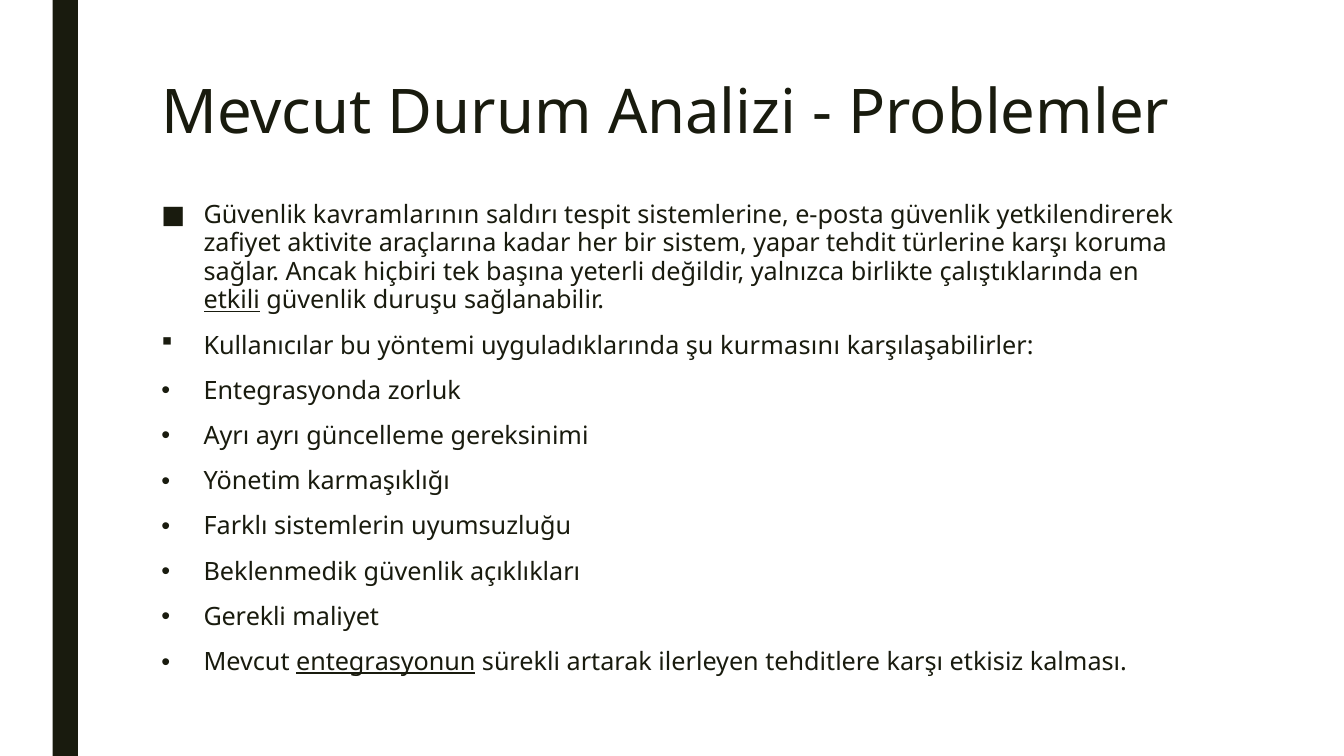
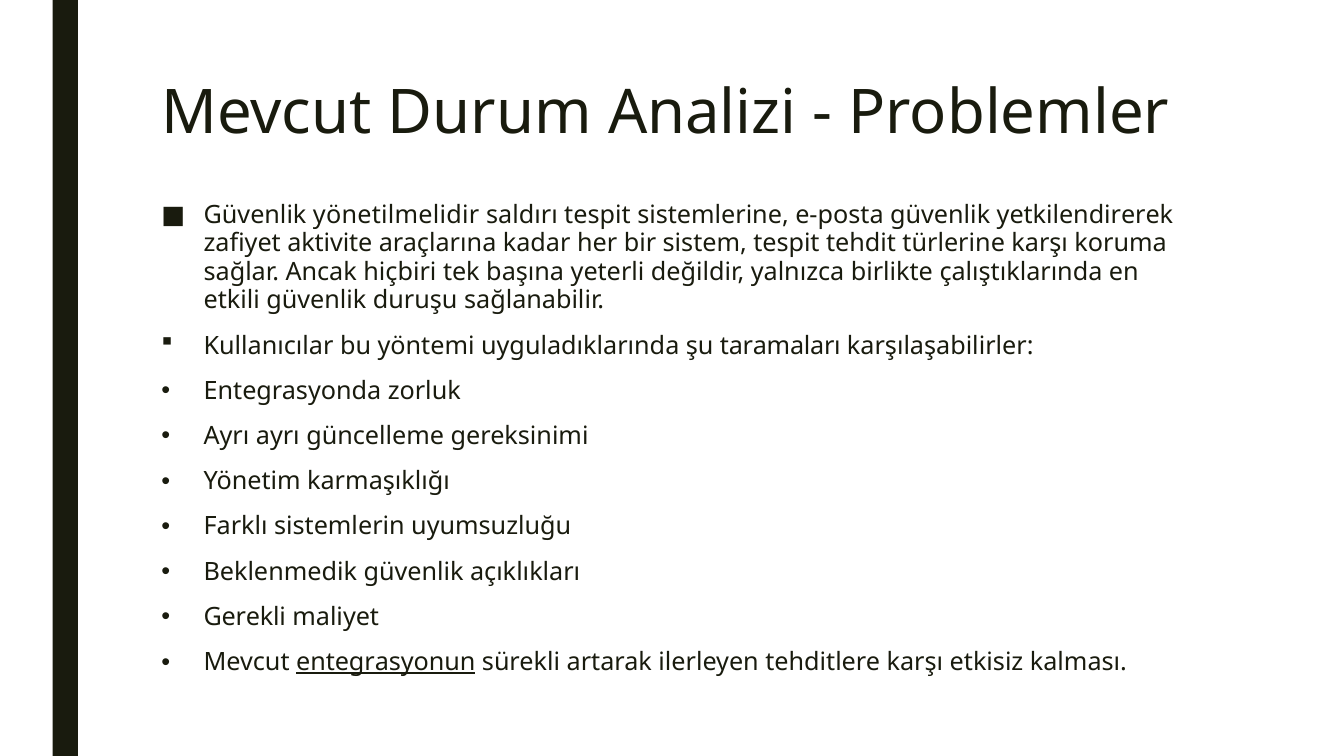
kavramlarının: kavramlarının -> yönetilmelidir
sistem yapar: yapar -> tespit
etkili underline: present -> none
kurmasını: kurmasını -> taramaları
